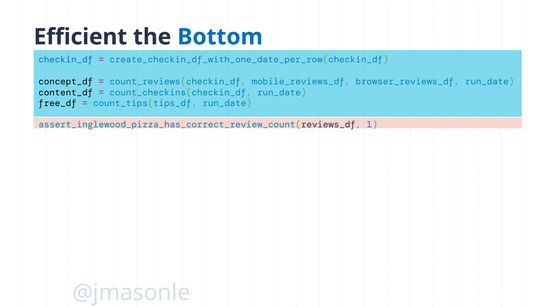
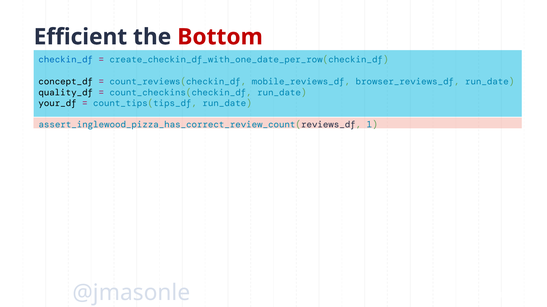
Bottom colour: blue -> red
content_df: content_df -> quality_df
free_df: free_df -> your_df
